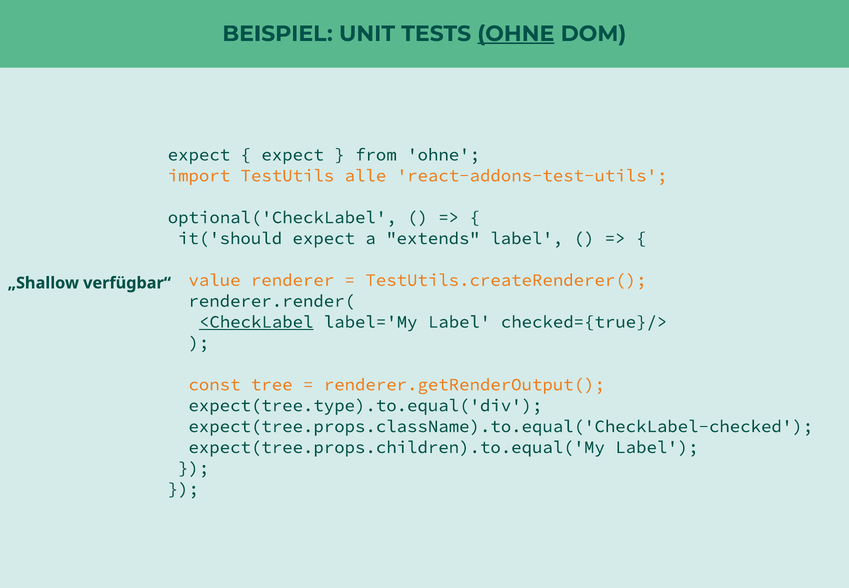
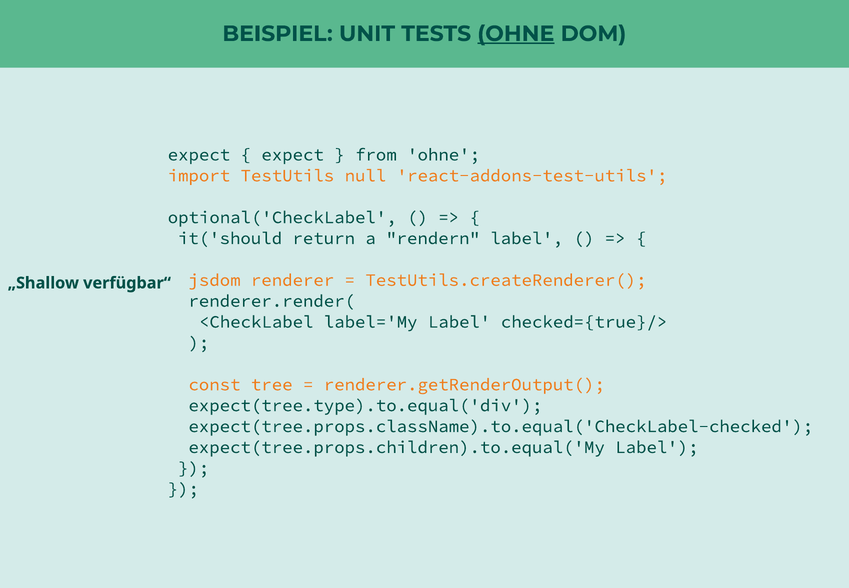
alle: alle -> null
it('should expect: expect -> return
extends: extends -> rendern
value: value -> jsdom
<CheckLabel underline: present -> none
